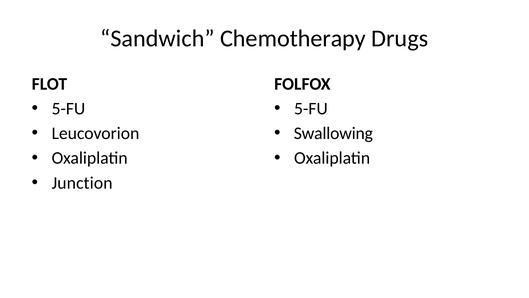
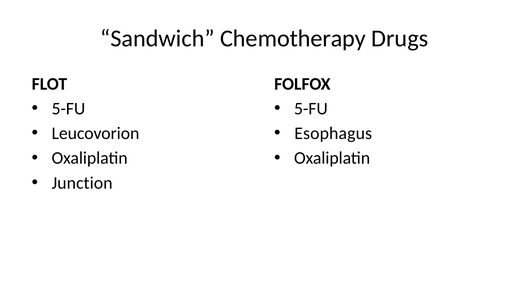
Swallowing: Swallowing -> Esophagus
